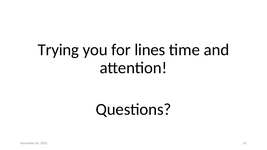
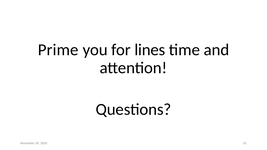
Trying: Trying -> Prime
